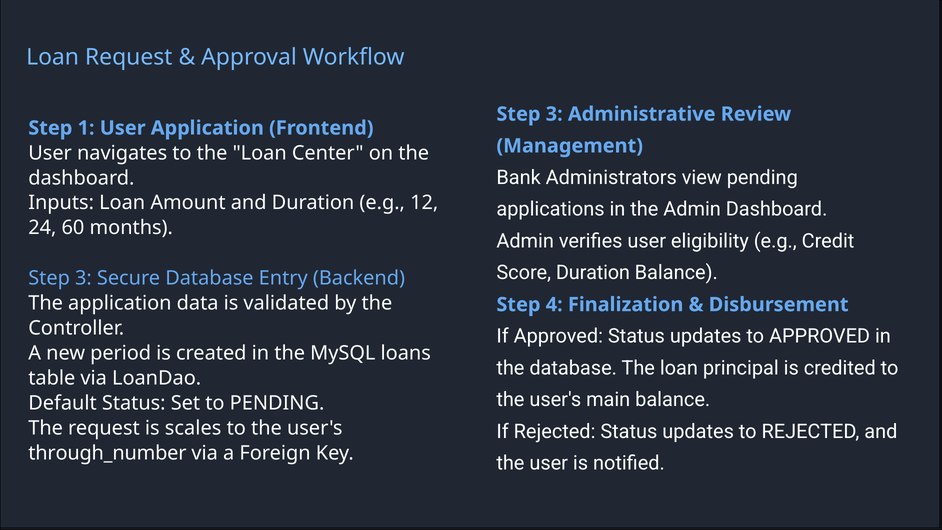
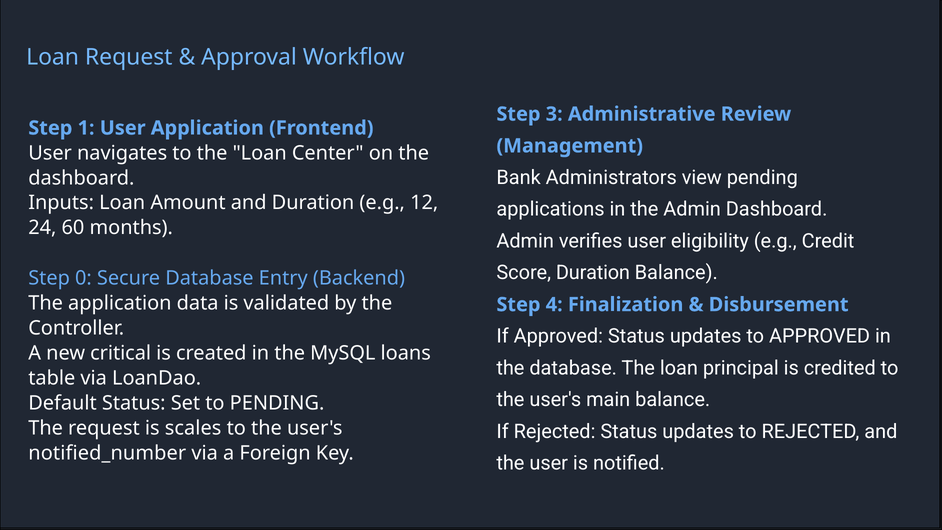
3 at (83, 278): 3 -> 0
period: period -> critical
through_number: through_number -> notified_number
